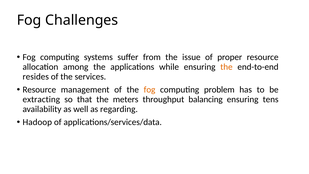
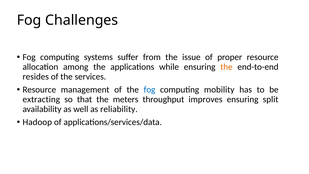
fog at (150, 90) colour: orange -> blue
problem: problem -> mobility
balancing: balancing -> improves
tens: tens -> split
regarding: regarding -> reliability
